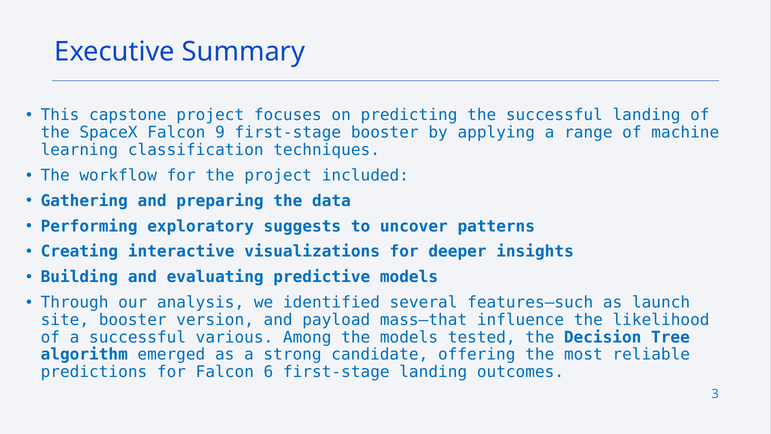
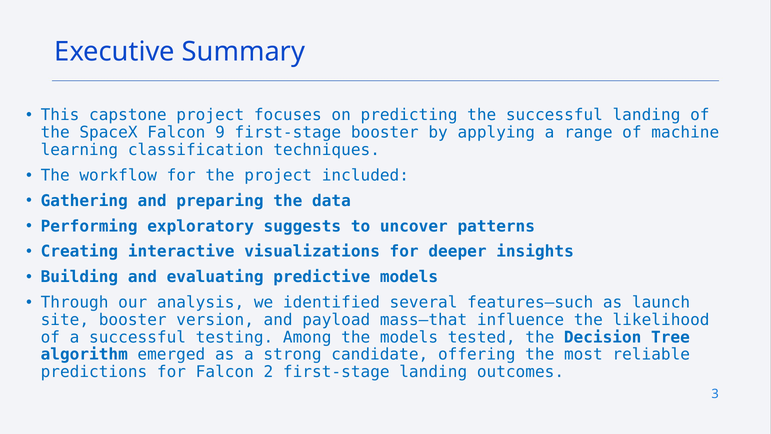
various: various -> testing
6: 6 -> 2
